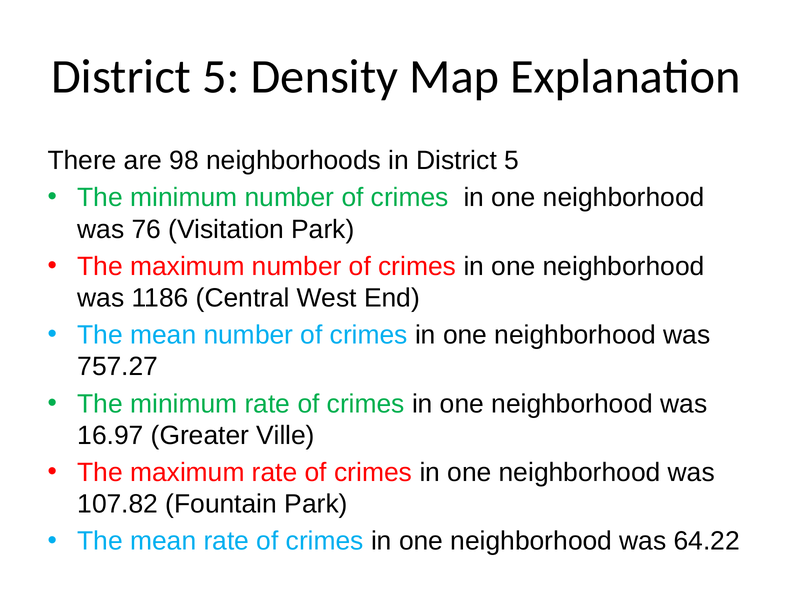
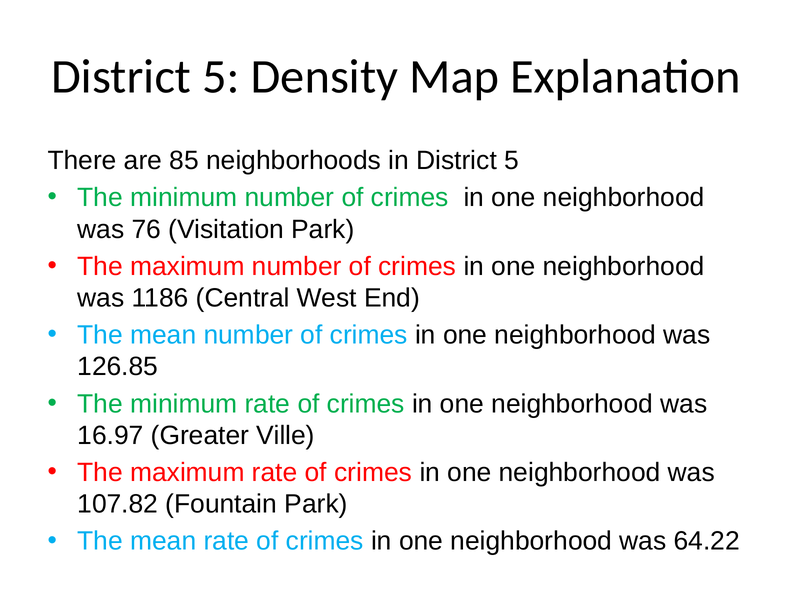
98: 98 -> 85
757.27: 757.27 -> 126.85
